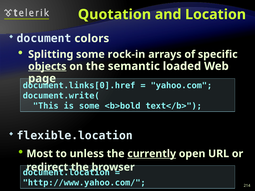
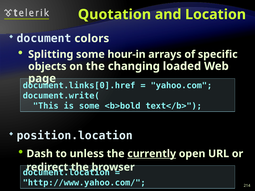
rock-in: rock-in -> hour-in
objects underline: present -> none
semantic: semantic -> changing
flexible.location: flexible.location -> position.location
Most: Most -> Dash
